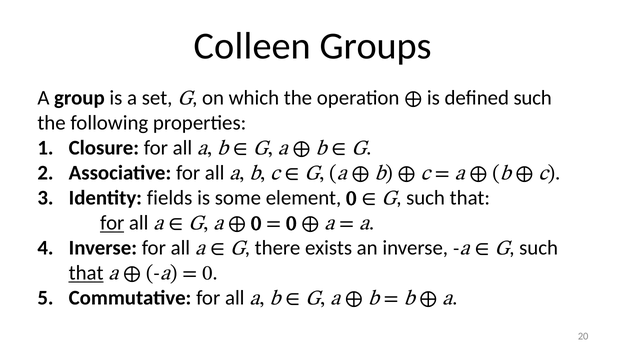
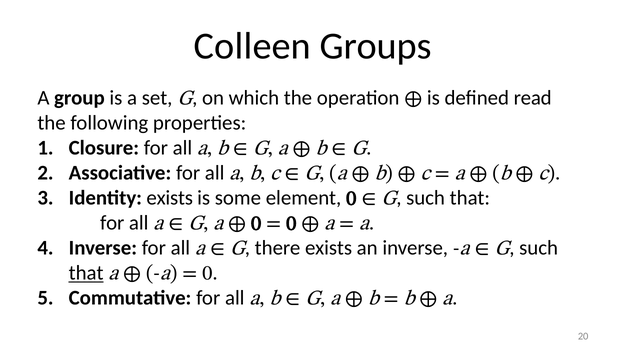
defined such: such -> read
Identity fields: fields -> exists
for at (112, 223) underline: present -> none
